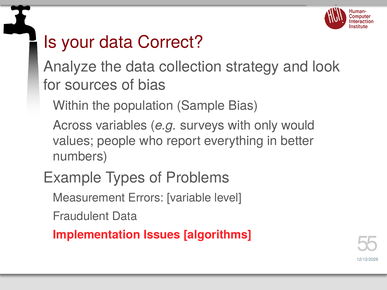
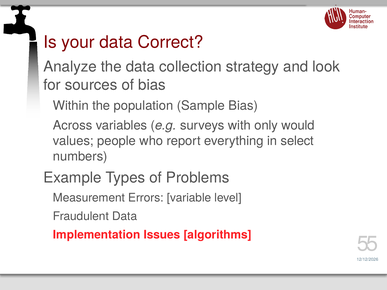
better: better -> select
